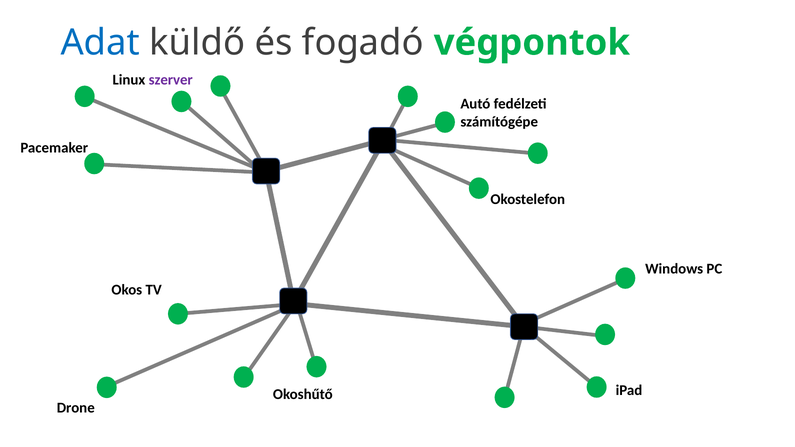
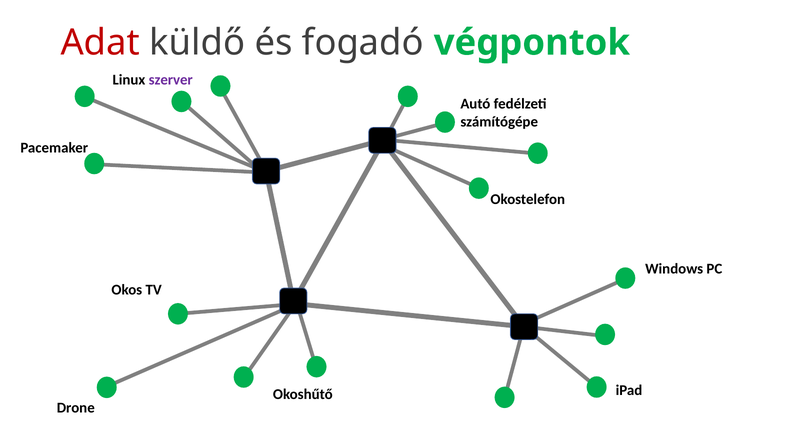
Adat colour: blue -> red
